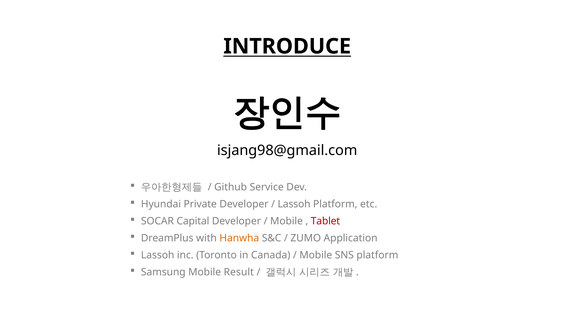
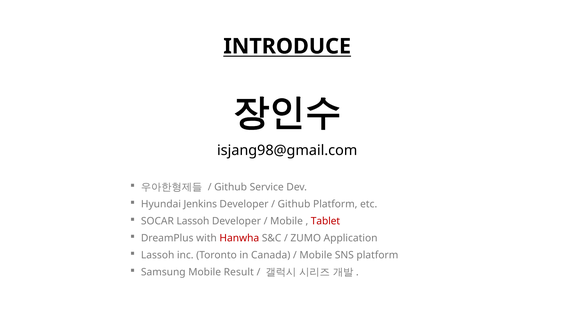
Private: Private -> Jenkins
Lassoh at (294, 204): Lassoh -> Github
SOCAR Capital: Capital -> Lassoh
Hanwha colour: orange -> red
